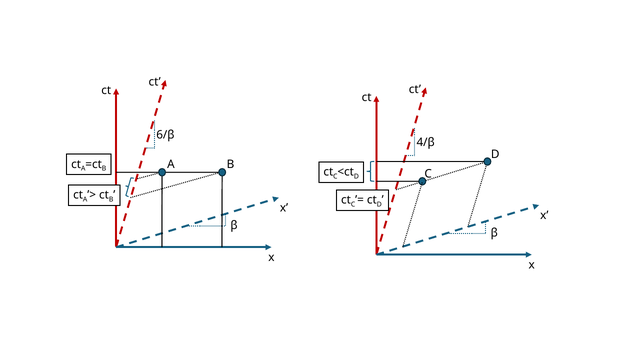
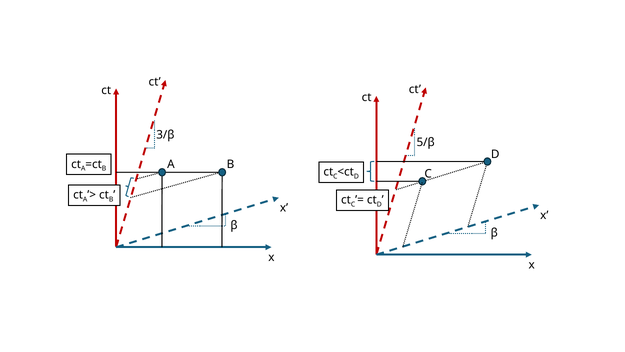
6/β: 6/β -> 3/β
4/β: 4/β -> 5/β
